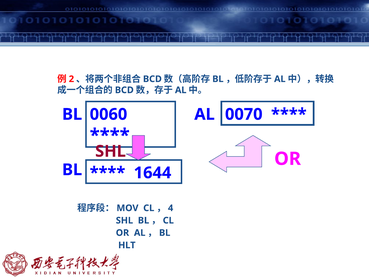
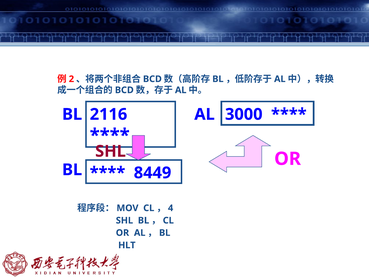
0060: 0060 -> 2116
0070: 0070 -> 3000
1644: 1644 -> 8449
